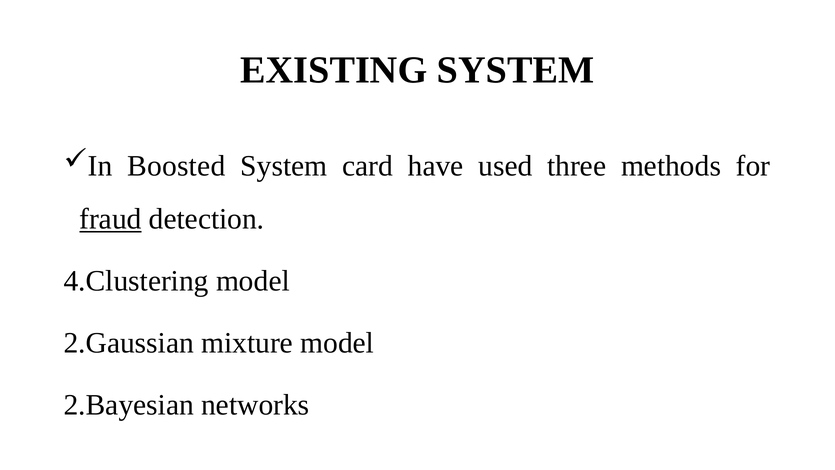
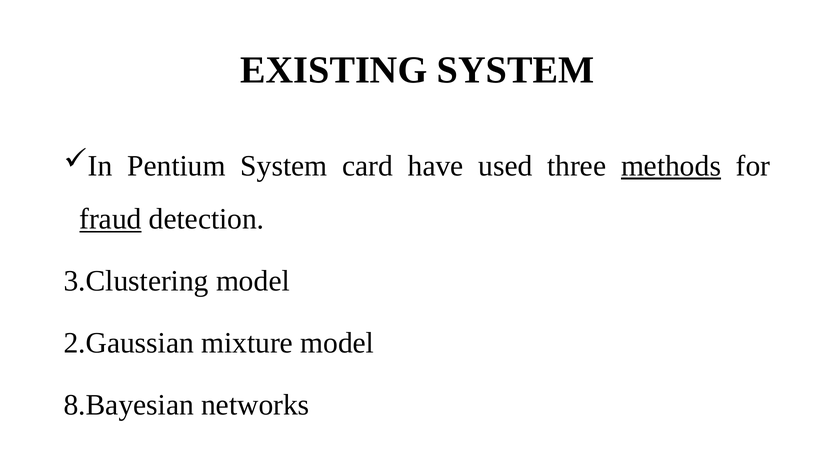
Boosted: Boosted -> Pentium
methods underline: none -> present
4.Clustering: 4.Clustering -> 3.Clustering
2.Bayesian: 2.Bayesian -> 8.Bayesian
